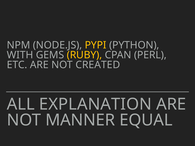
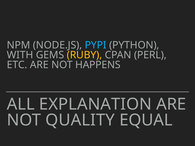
PYPI colour: yellow -> light blue
CREATED: CREATED -> HAPPENS
MANNER: MANNER -> QUALITY
